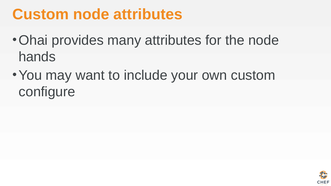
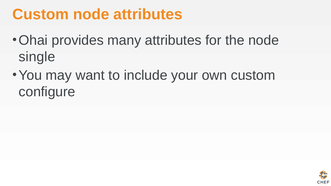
hands: hands -> single
